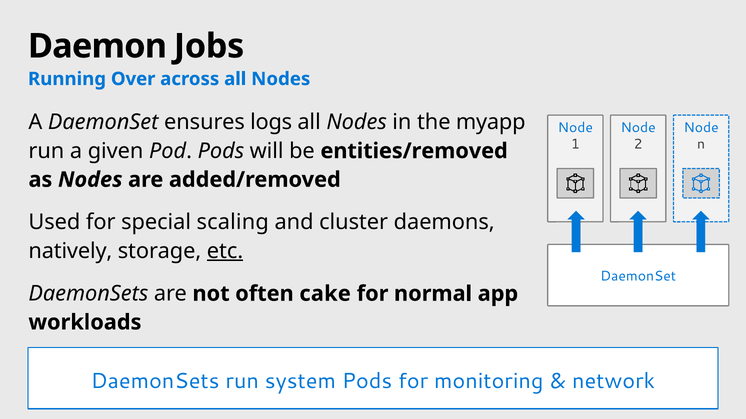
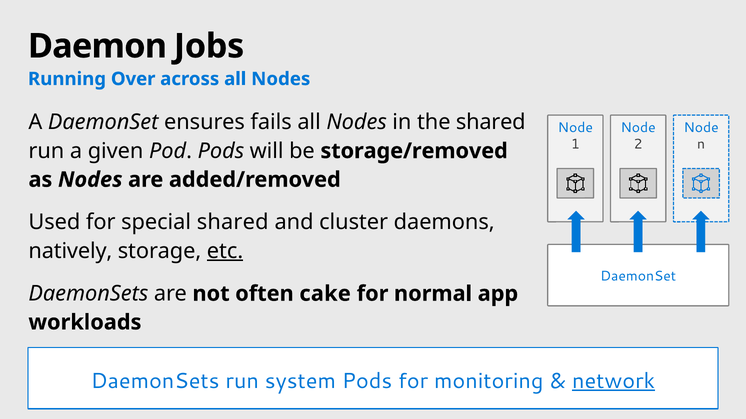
logs: logs -> fails
the myapp: myapp -> shared
entities/removed: entities/removed -> storage/removed
special scaling: scaling -> shared
network underline: none -> present
